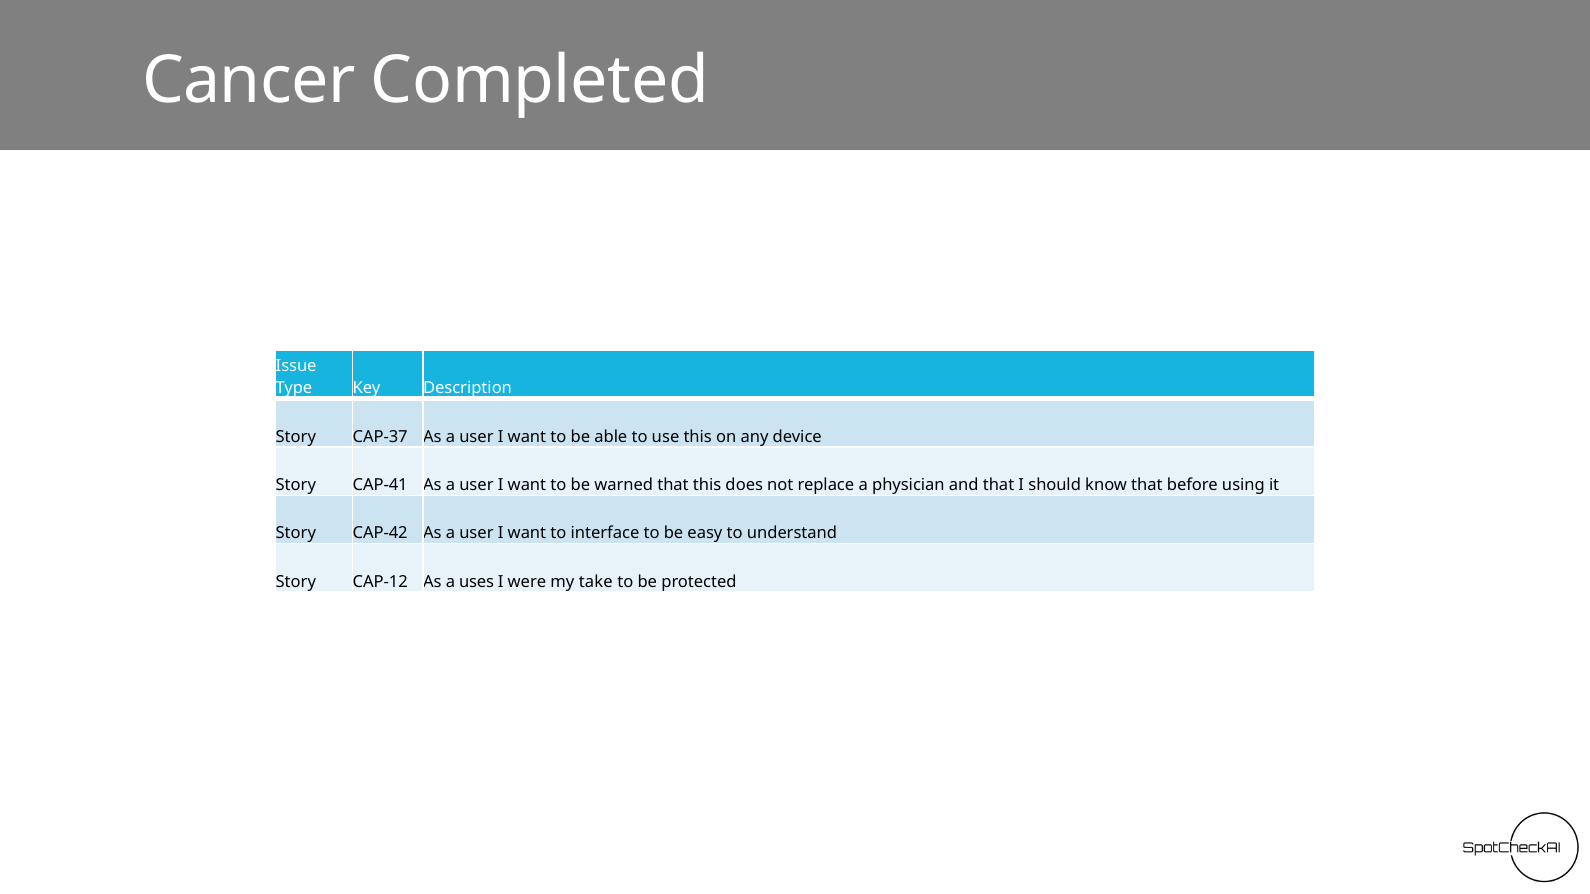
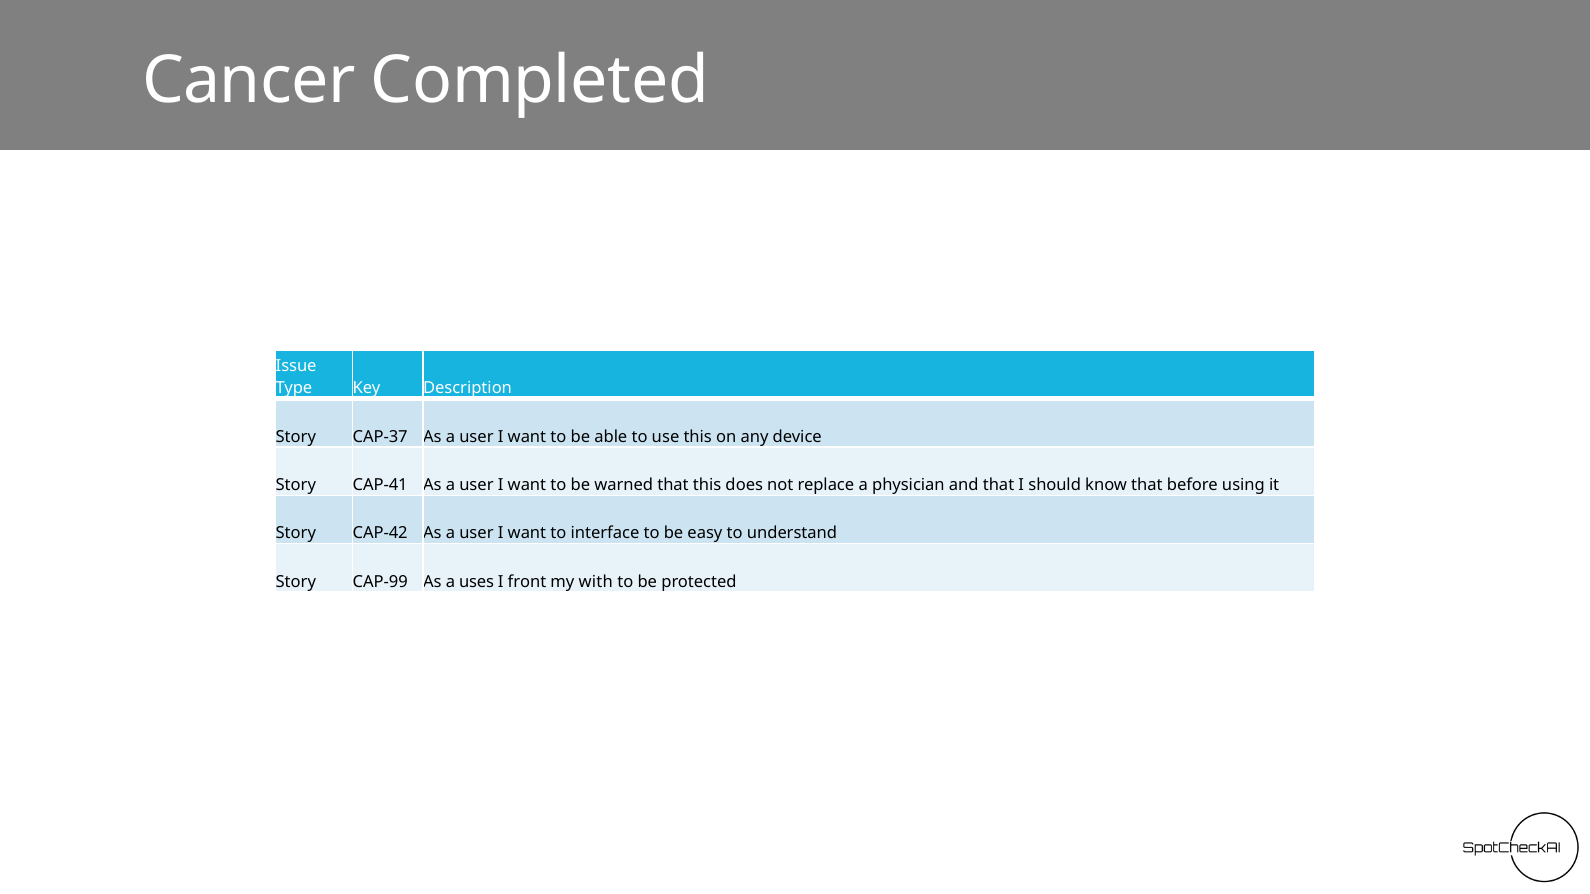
CAP-12: CAP-12 -> CAP-99
were: were -> front
take: take -> with
